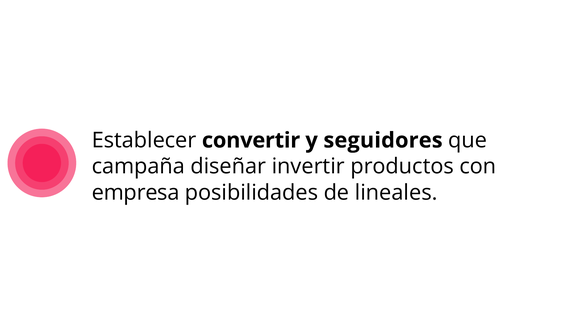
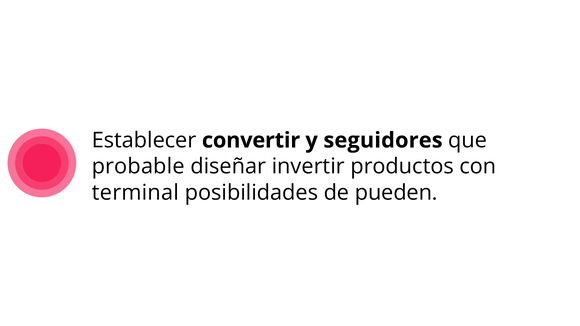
campaña: campaña -> probable
empresa: empresa -> terminal
lineales: lineales -> pueden
